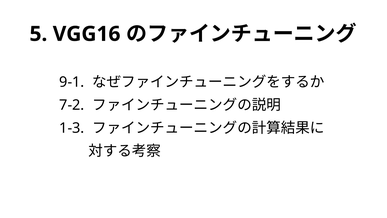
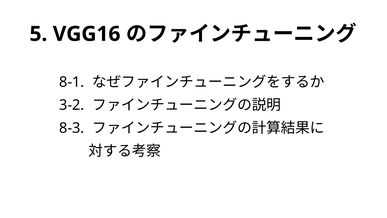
9-1: 9-1 -> 8-1
7-2: 7-2 -> 3-2
1-3: 1-3 -> 8-3
